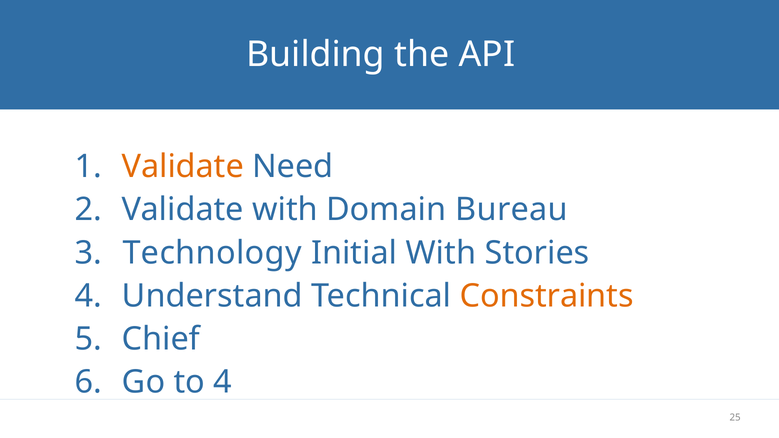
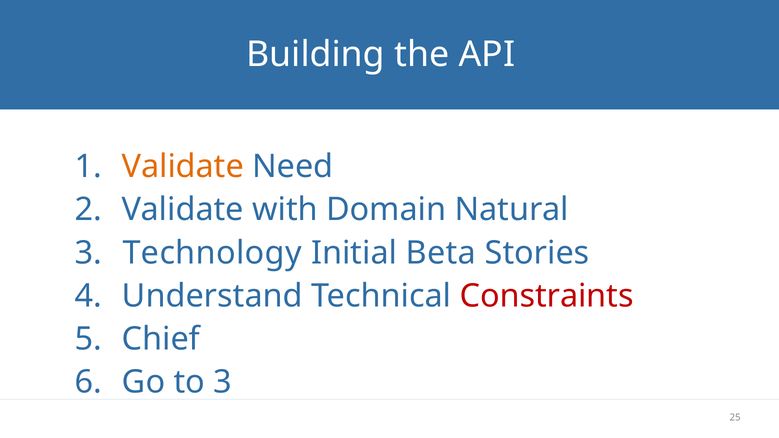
Bureau: Bureau -> Natural
Initial With: With -> Beta
Constraints colour: orange -> red
to 4: 4 -> 3
